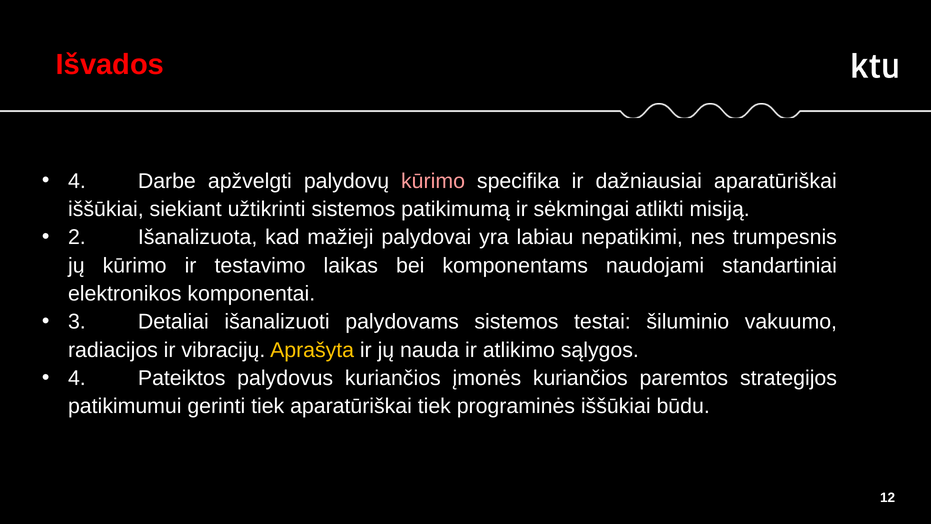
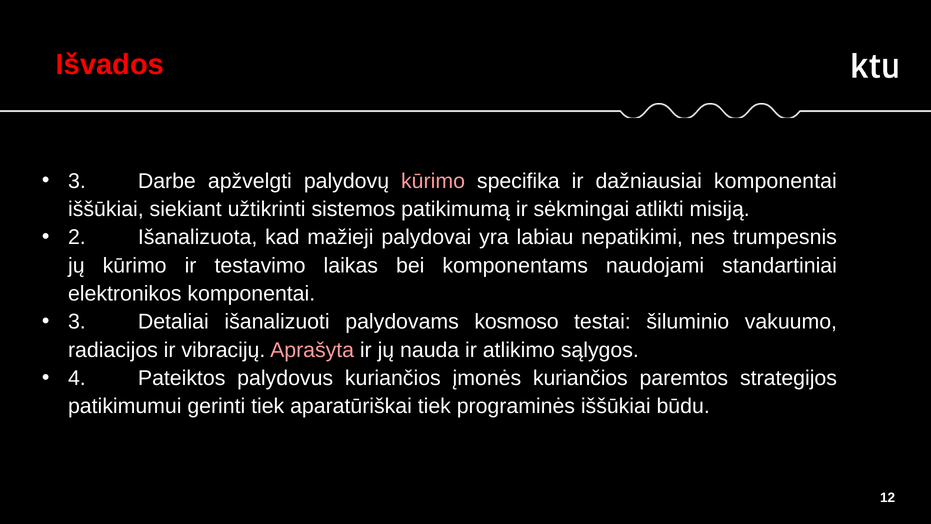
4 at (77, 181): 4 -> 3
dažniausiai aparatūriškai: aparatūriškai -> komponentai
palydovams sistemos: sistemos -> kosmoso
Aprašyta colour: yellow -> pink
